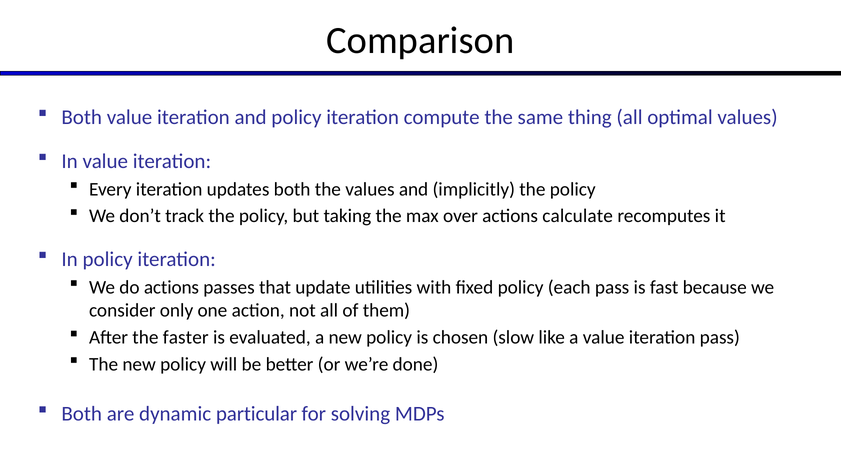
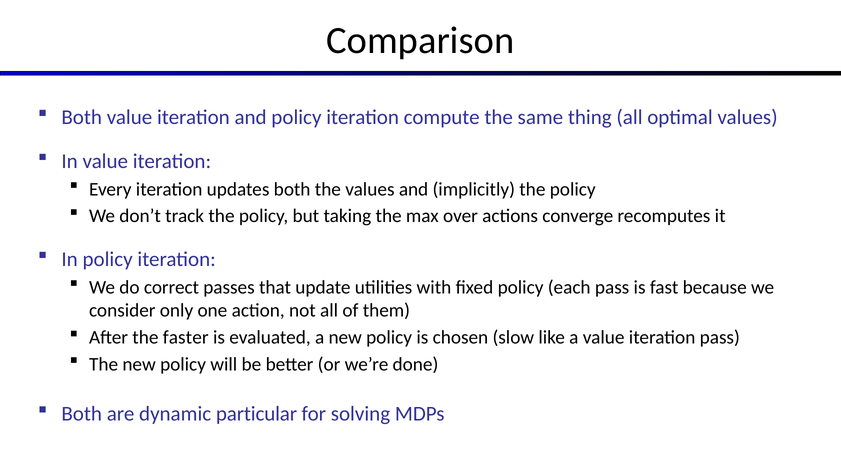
calculate: calculate -> converge
do actions: actions -> correct
